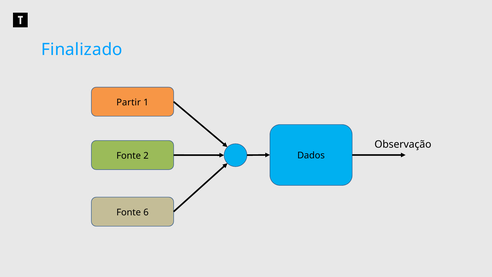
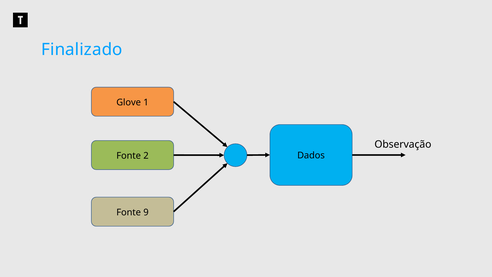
Partir: Partir -> Glove
6: 6 -> 9
